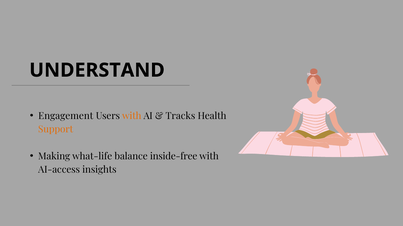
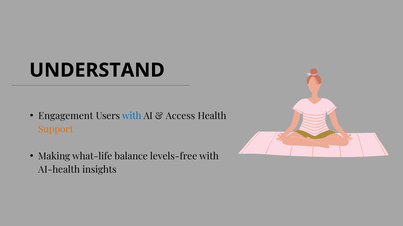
with at (132, 116) colour: orange -> blue
Tracks: Tracks -> Access
inside-free: inside-free -> levels-free
AI-access: AI-access -> AI-health
